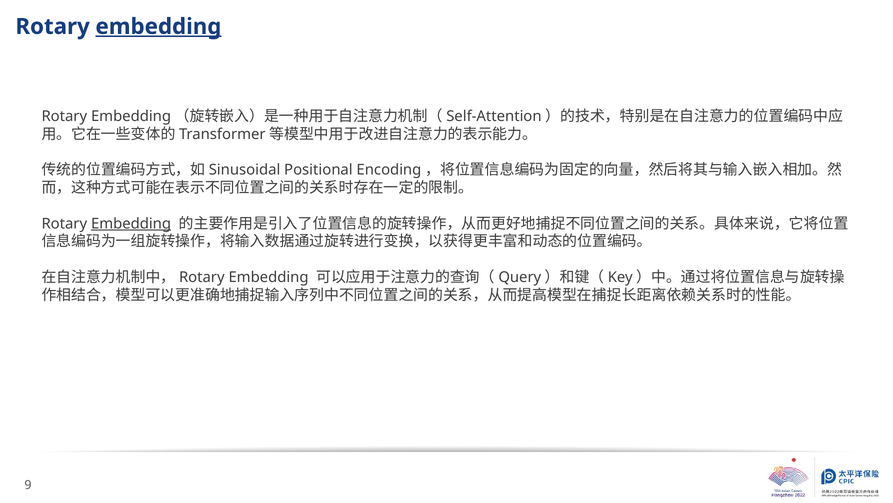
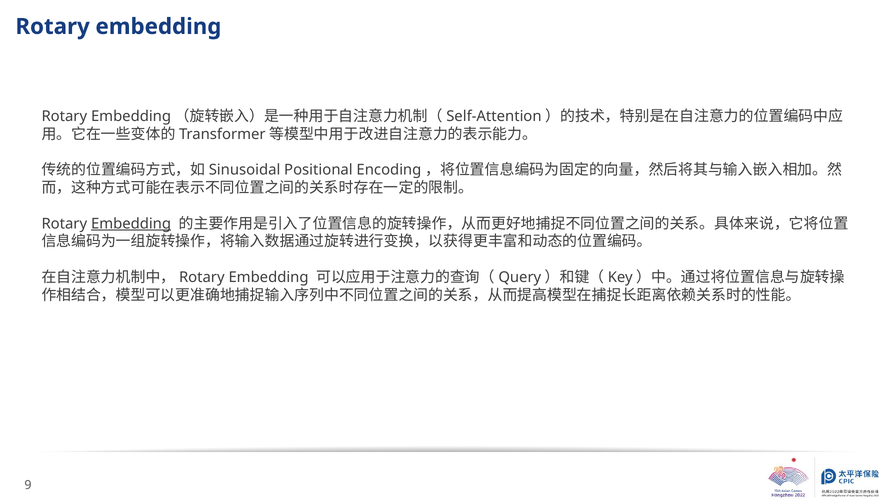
embedding at (158, 27) underline: present -> none
